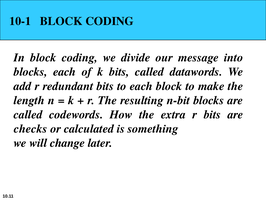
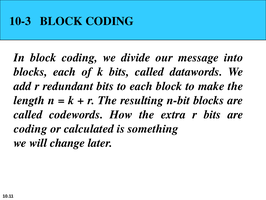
10-1: 10-1 -> 10-3
checks at (31, 128): checks -> coding
